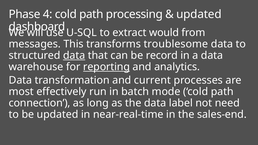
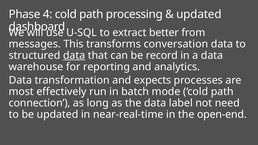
would: would -> better
troublesome: troublesome -> conversation
reporting underline: present -> none
current: current -> expects
sales-end: sales-end -> open-end
